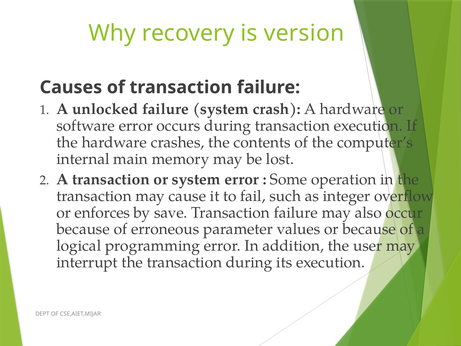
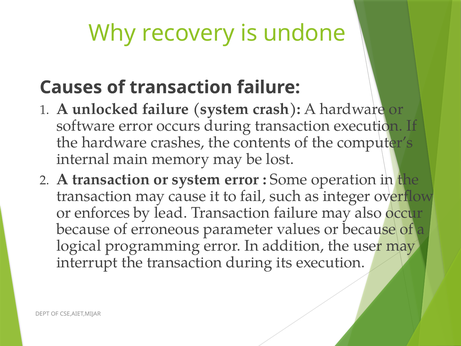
version: version -> undone
save: save -> lead
